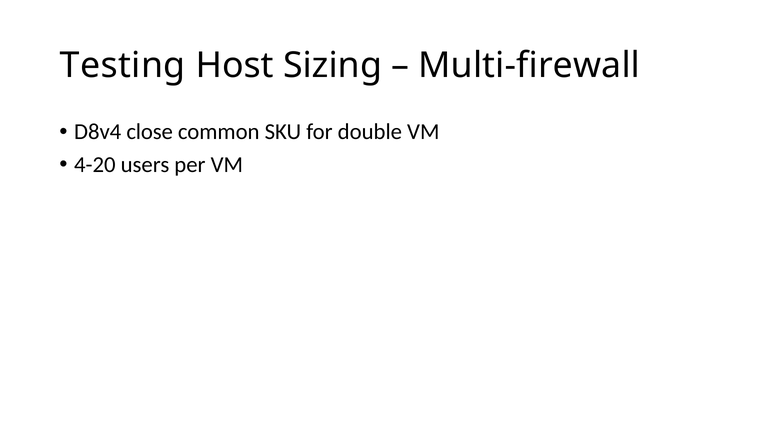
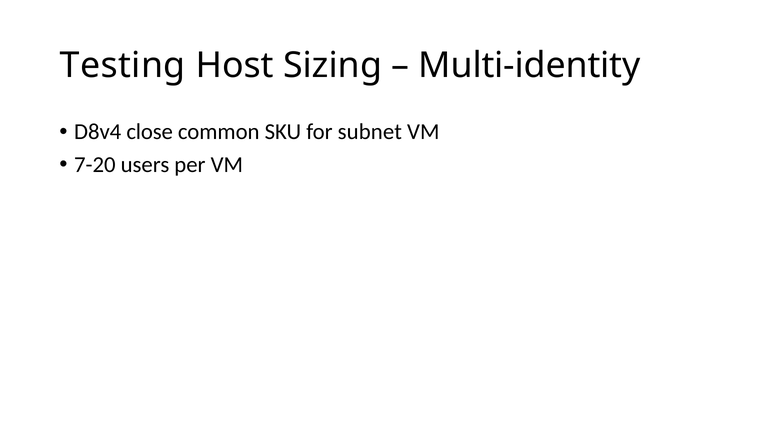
Multi-firewall: Multi-firewall -> Multi-identity
double: double -> subnet
4-20: 4-20 -> 7-20
